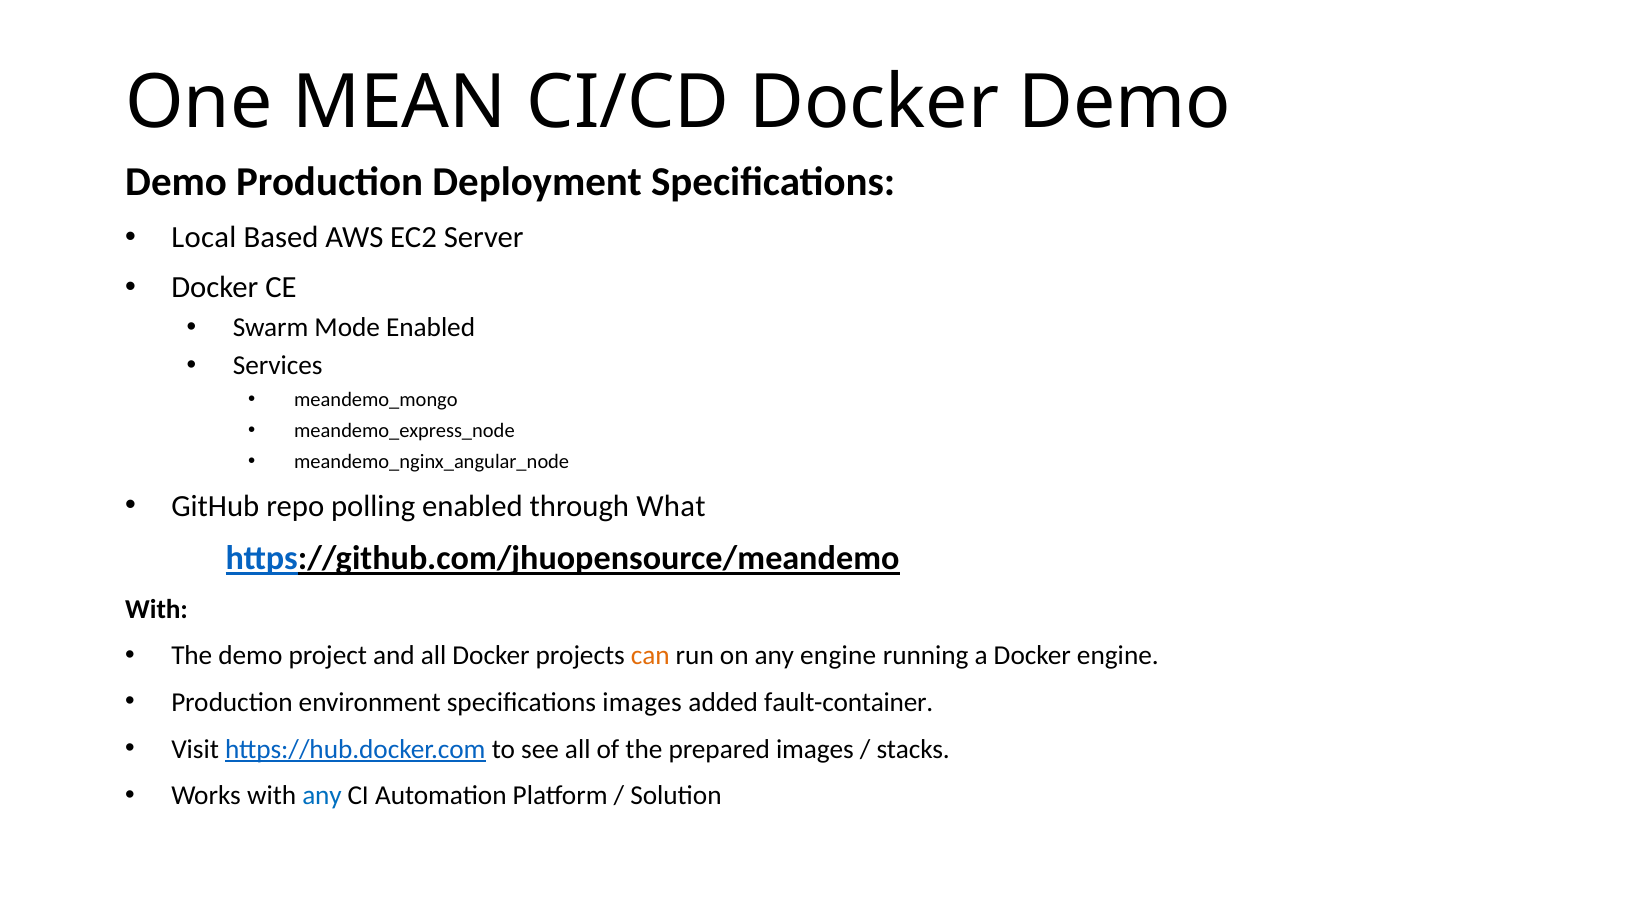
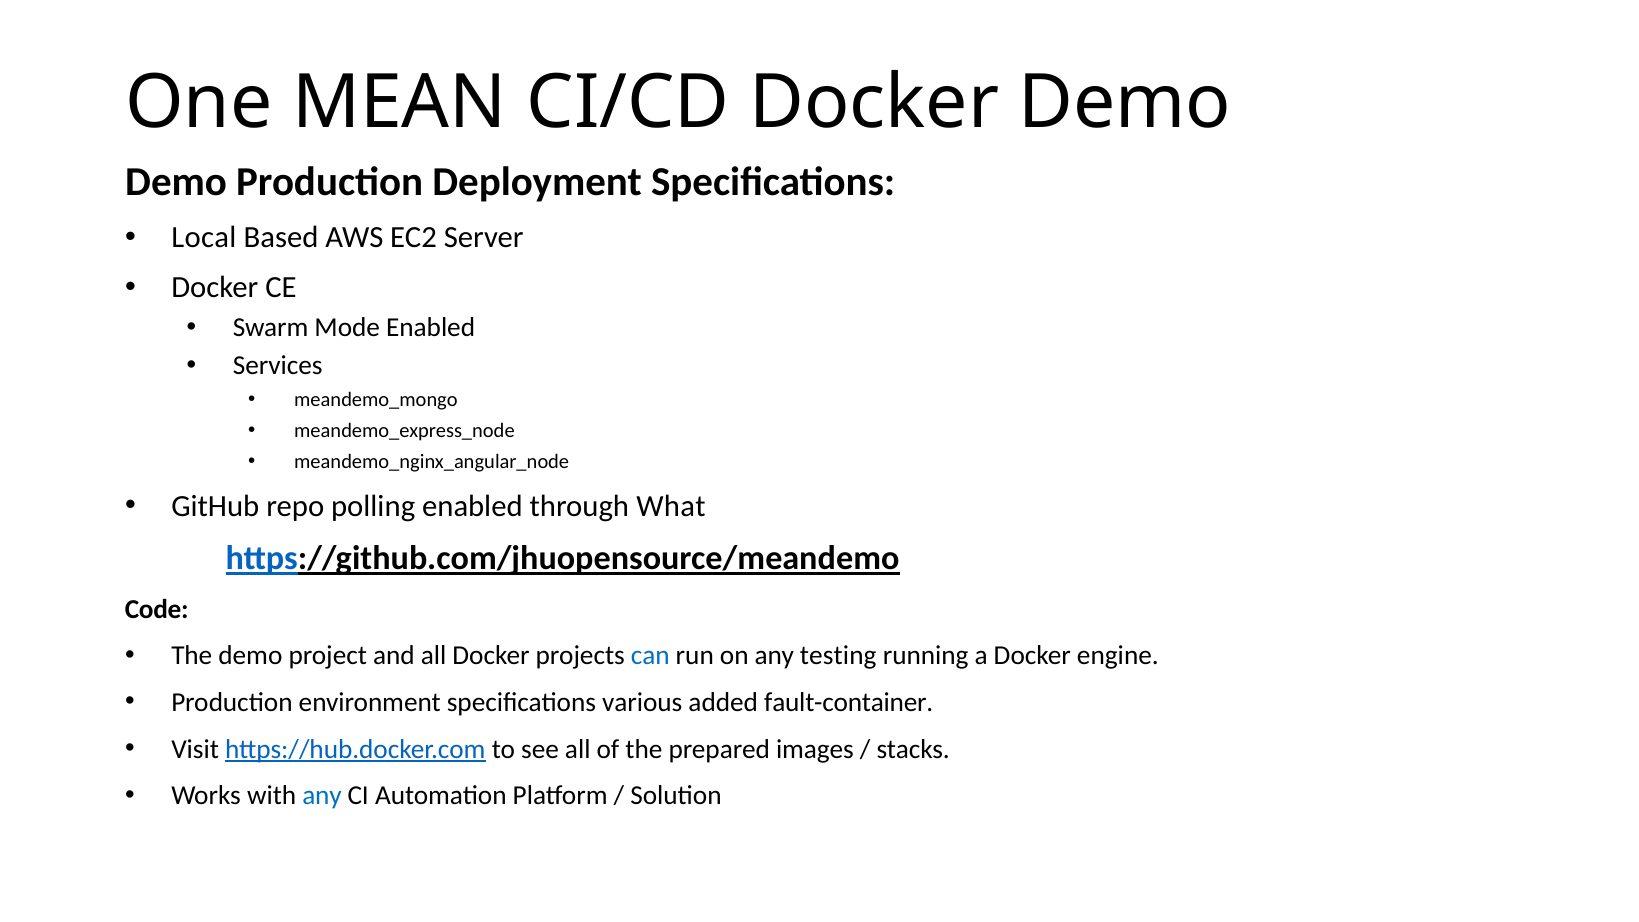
With at (157, 609): With -> Code
can colour: orange -> blue
any engine: engine -> testing
specifications images: images -> various
